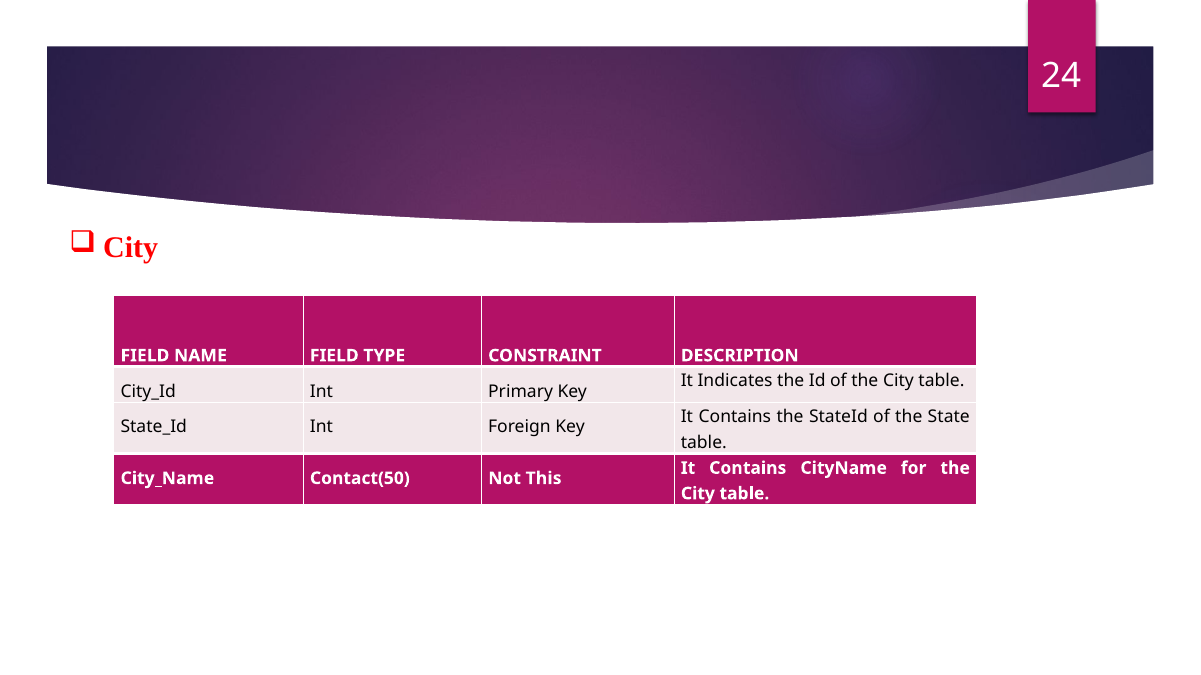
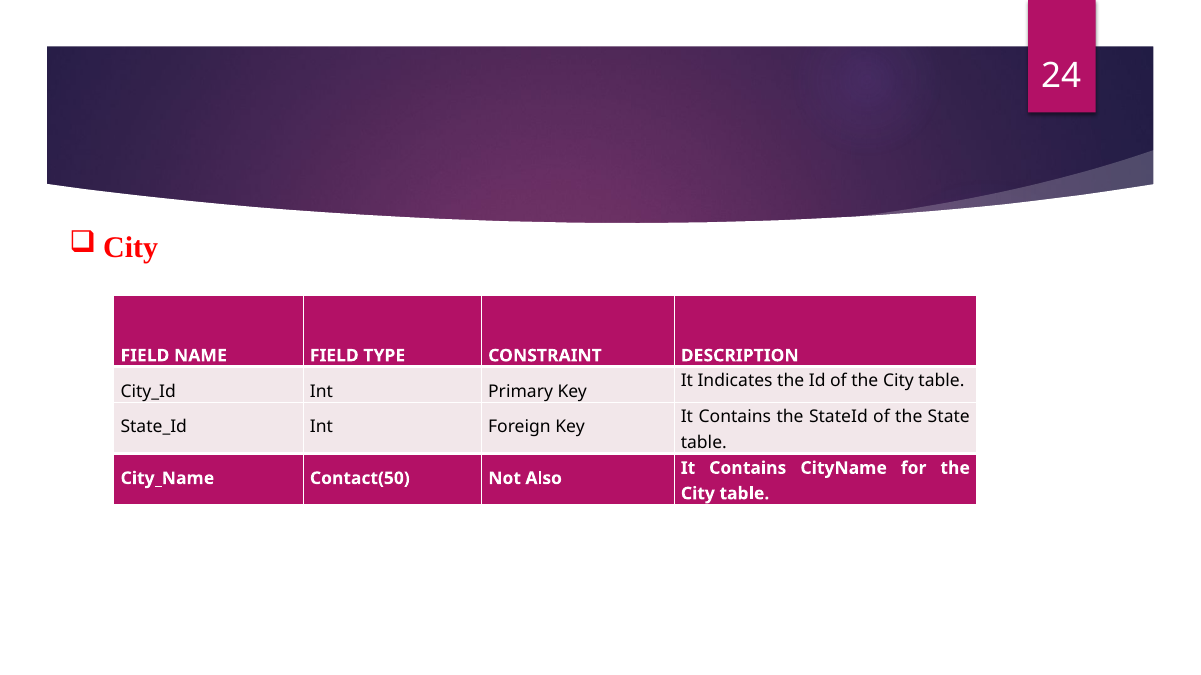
This: This -> Also
